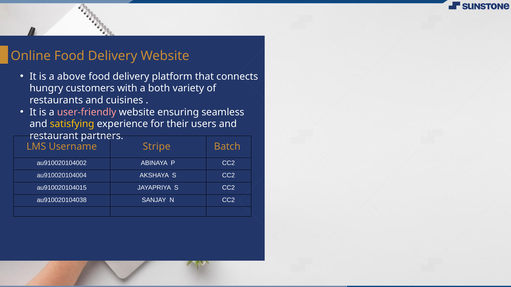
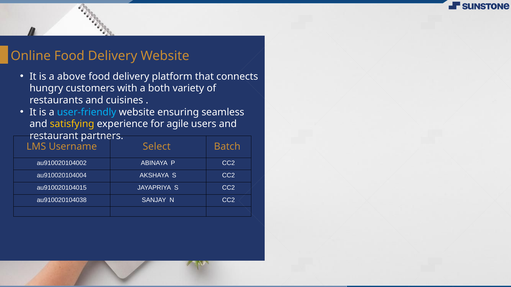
user-friendly colour: pink -> light blue
their: their -> agile
Stripe: Stripe -> Select
